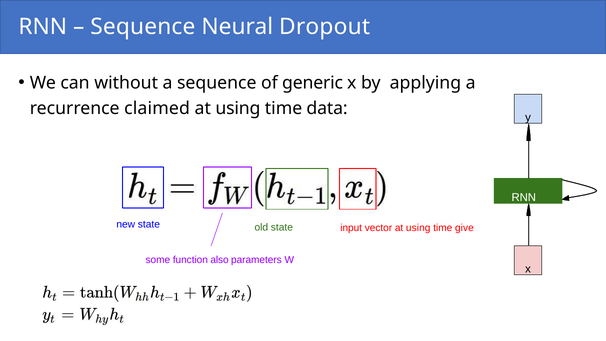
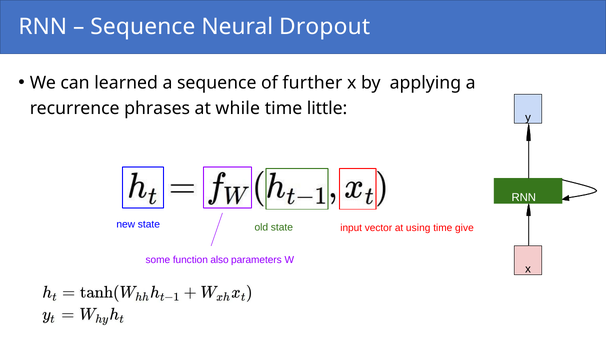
without: without -> learned
generic: generic -> further
claimed: claimed -> phrases
using at (238, 108): using -> while
data: data -> little
